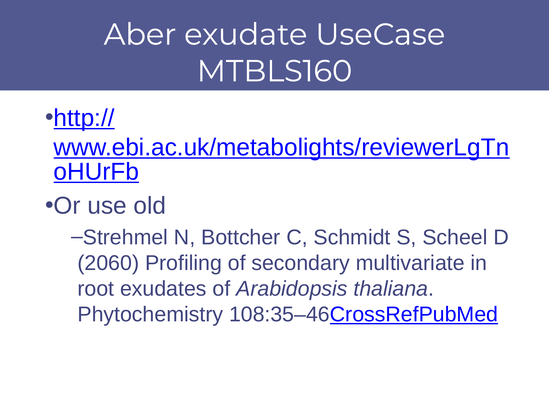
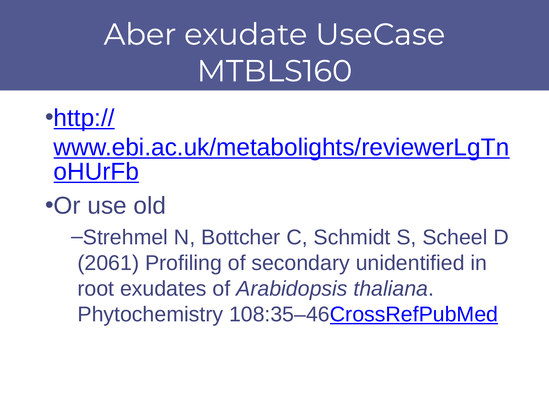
2060: 2060 -> 2061
multivariate: multivariate -> unidentified
